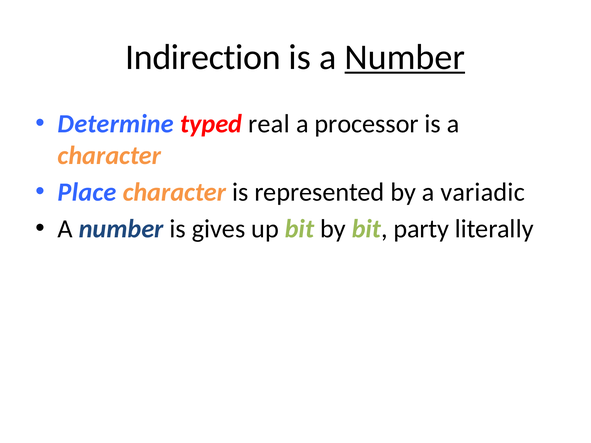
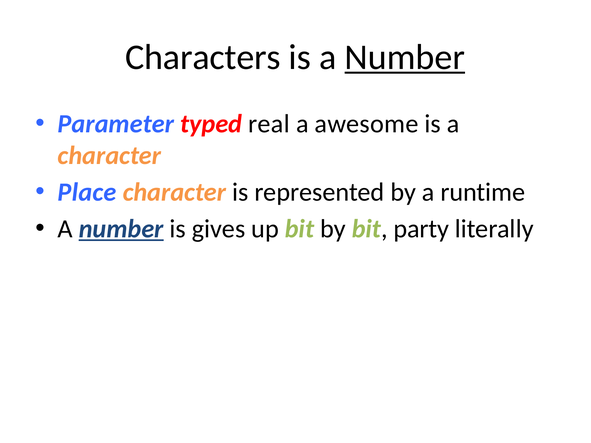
Indirection: Indirection -> Characters
Determine: Determine -> Parameter
processor: processor -> awesome
variadic: variadic -> runtime
number at (121, 229) underline: none -> present
